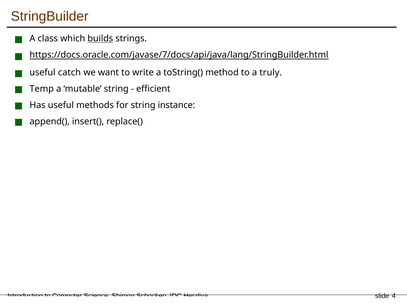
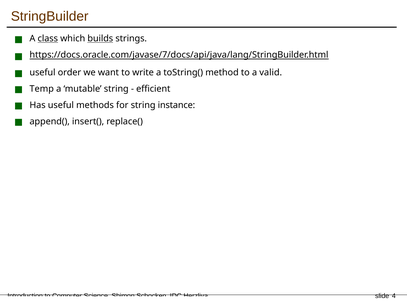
class underline: none -> present
catch: catch -> order
truly: truly -> valid
